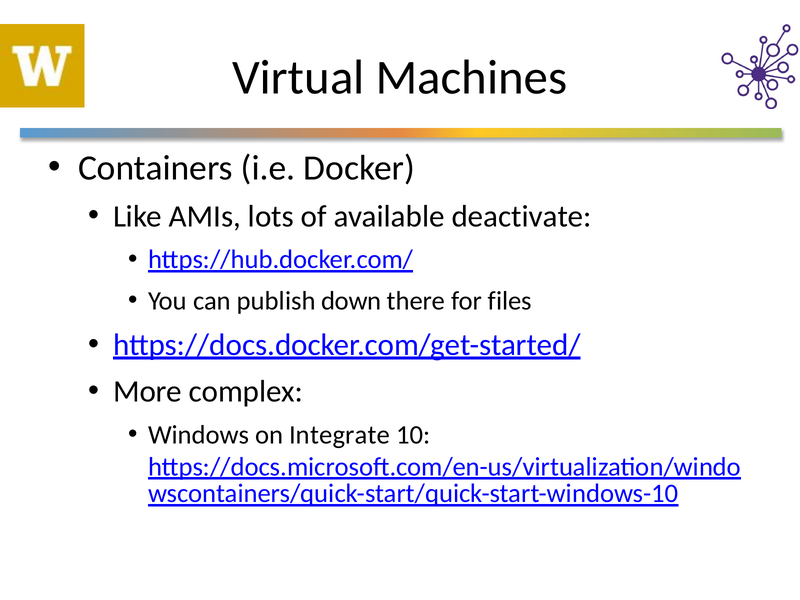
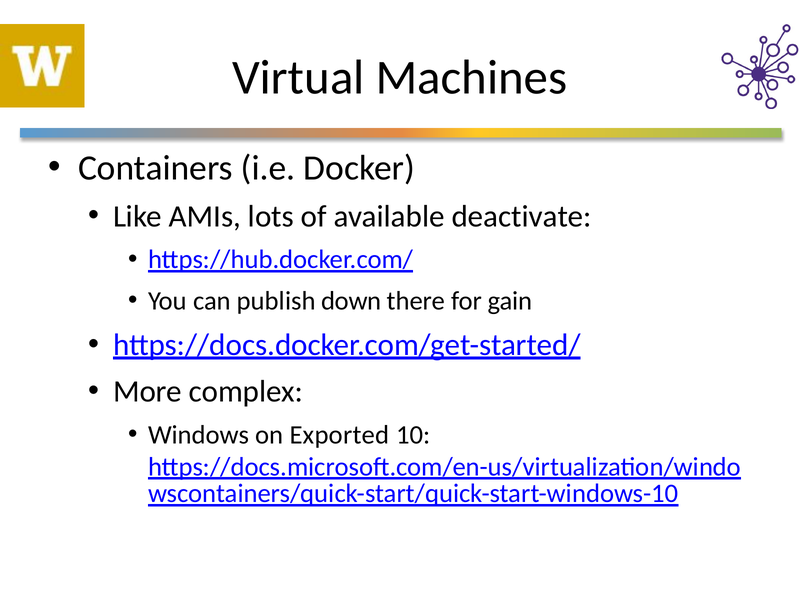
files: files -> gain
Integrate: Integrate -> Exported
